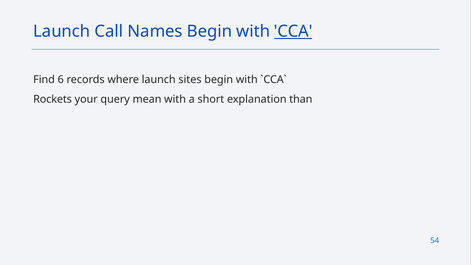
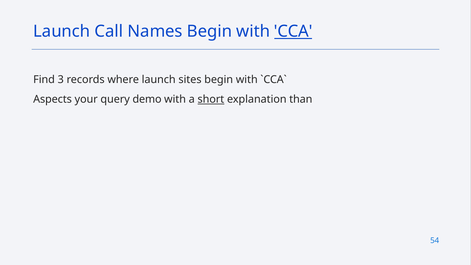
6: 6 -> 3
Rockets: Rockets -> Aspects
mean: mean -> demo
short underline: none -> present
